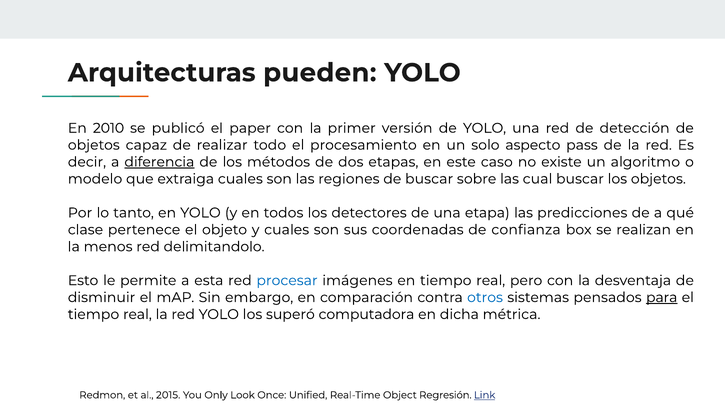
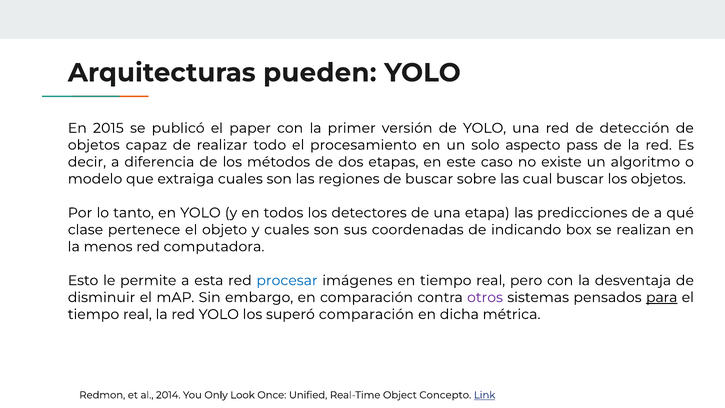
2010: 2010 -> 2015
diferencia underline: present -> none
confianza: confianza -> indicando
delimitandolo: delimitandolo -> computadora
otros colour: blue -> purple
superó computadora: computadora -> comparación
2015: 2015 -> 2014
Regresión: Regresión -> Concepto
